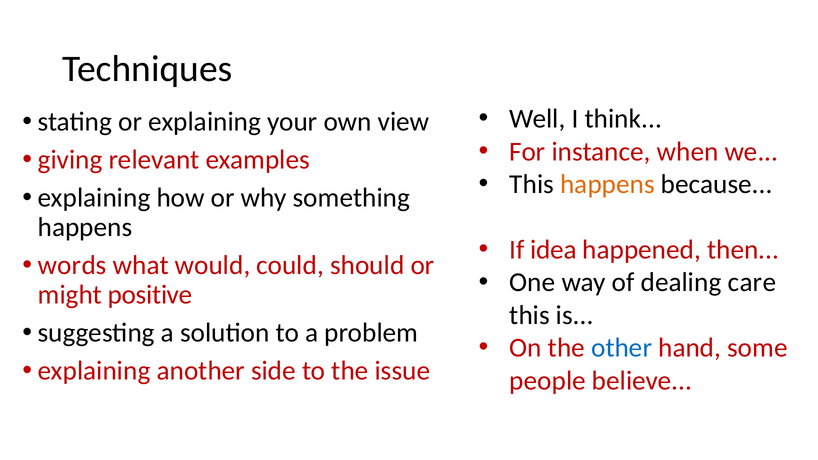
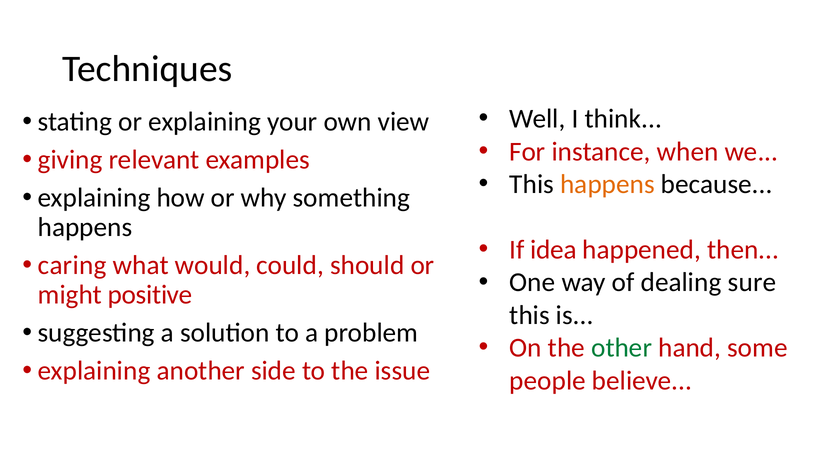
words: words -> caring
care: care -> sure
other colour: blue -> green
